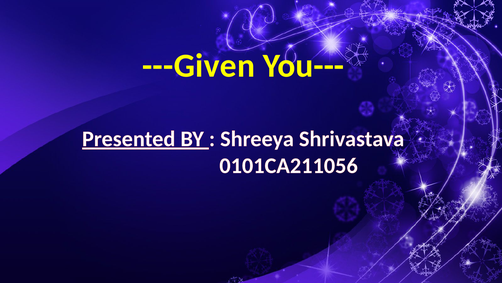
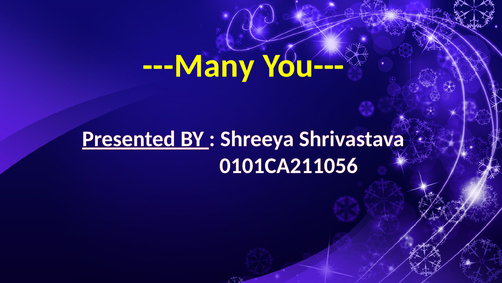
---Given: ---Given -> ---Many
